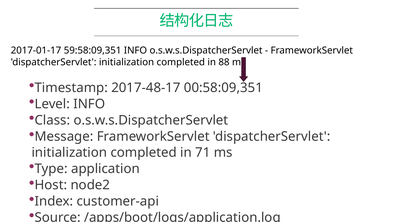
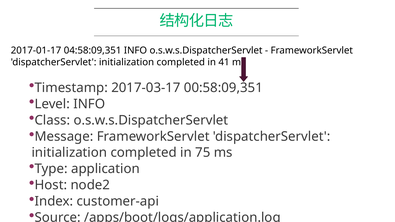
59:58:09,351: 59:58:09,351 -> 04:58:09,351
88: 88 -> 41
2017-48-17: 2017-48-17 -> 2017-03-17
71: 71 -> 75
